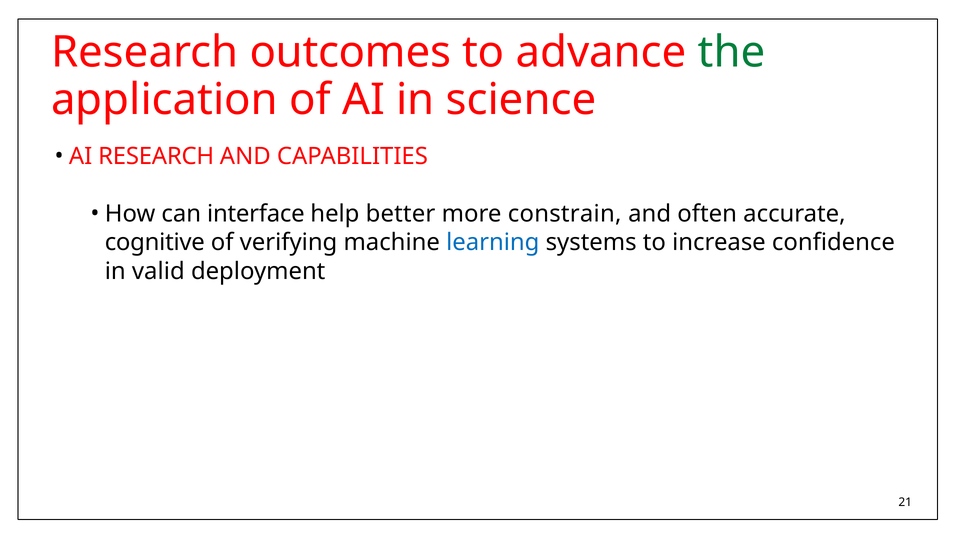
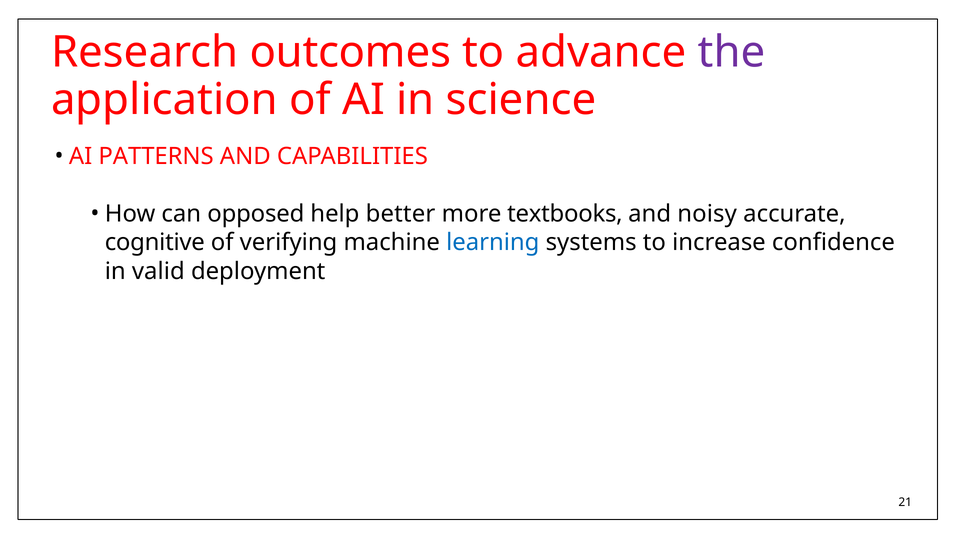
the colour: green -> purple
AI RESEARCH: RESEARCH -> PATTERNS
interface: interface -> opposed
constrain: constrain -> textbooks
often: often -> noisy
